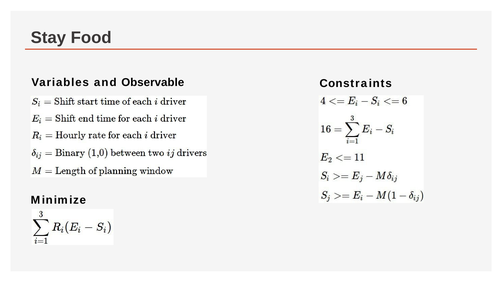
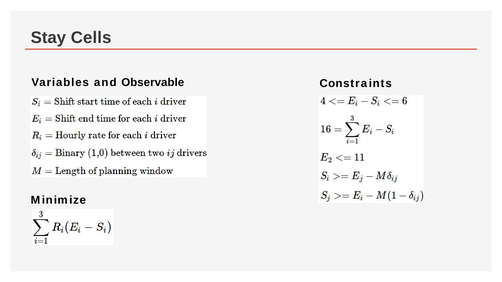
Food: Food -> Cells
